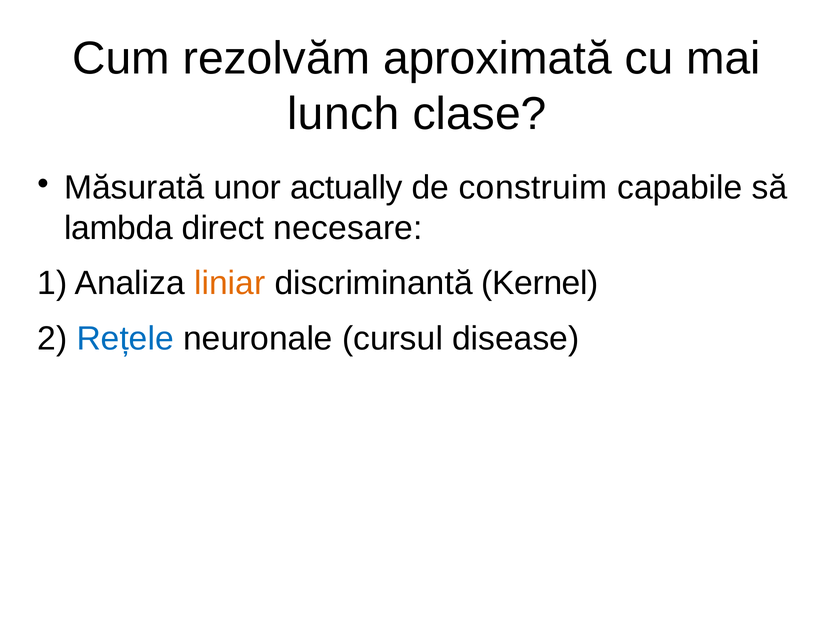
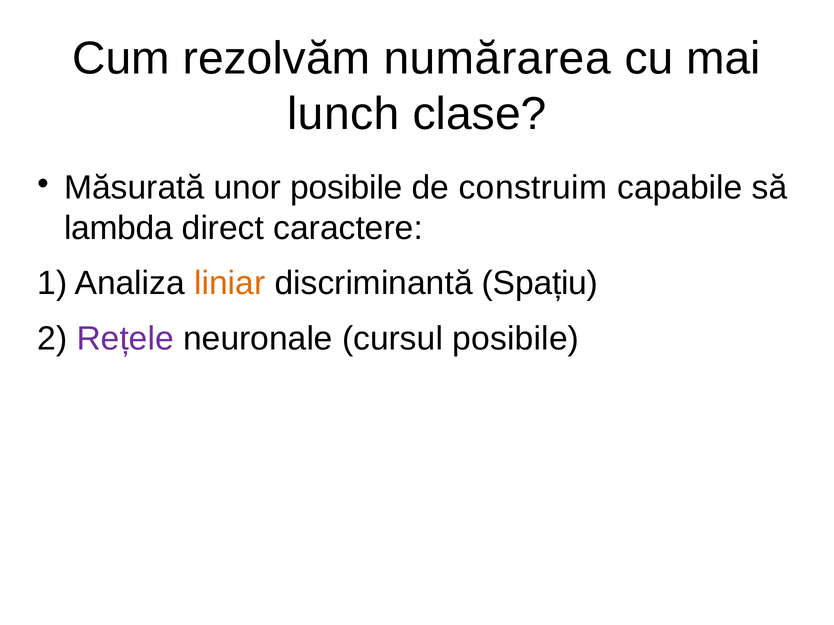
aproximată: aproximată -> numărarea
unor actually: actually -> posibile
necesare: necesare -> caractere
Kernel: Kernel -> Spațiu
Rețele colour: blue -> purple
cursul disease: disease -> posibile
